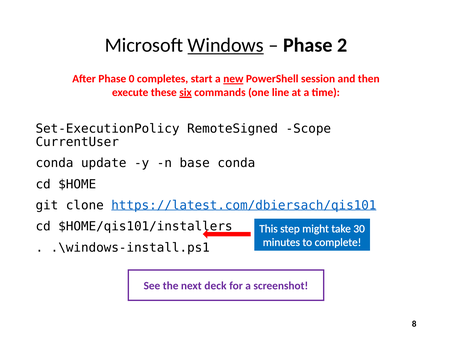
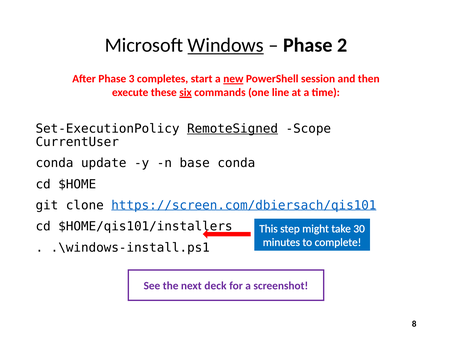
0: 0 -> 3
RemoteSigned underline: none -> present
https://latest.com/dbiersach/qis101: https://latest.com/dbiersach/qis101 -> https://screen.com/dbiersach/qis101
